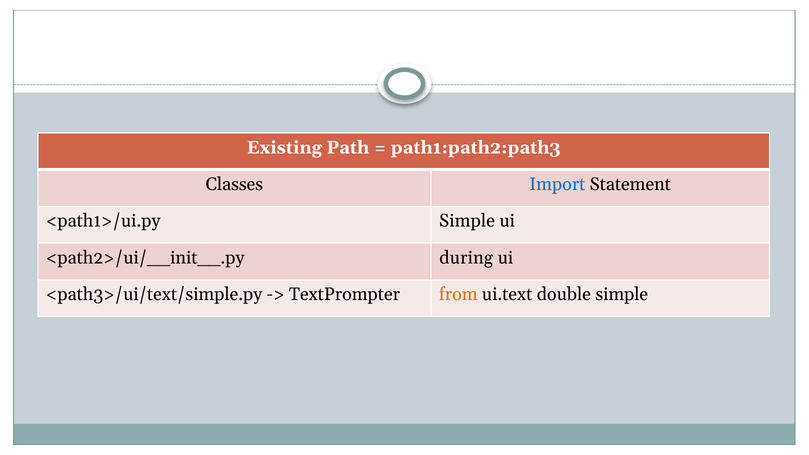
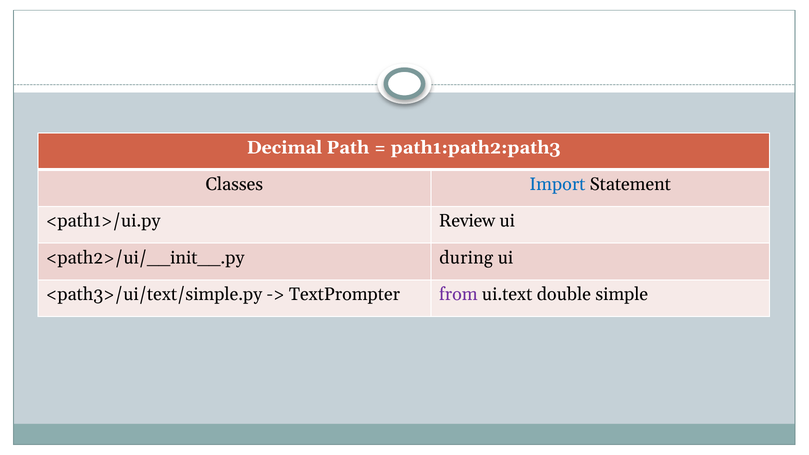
Existing: Existing -> Decimal
<path1>/ui.py Simple: Simple -> Review
from colour: orange -> purple
